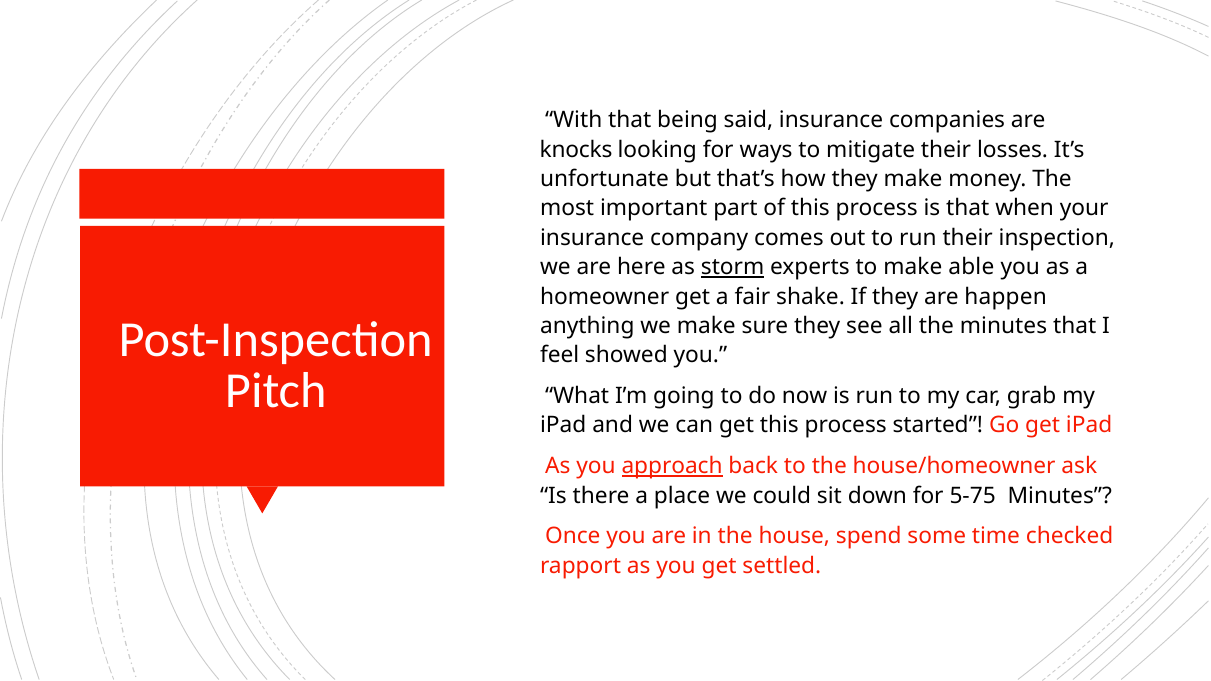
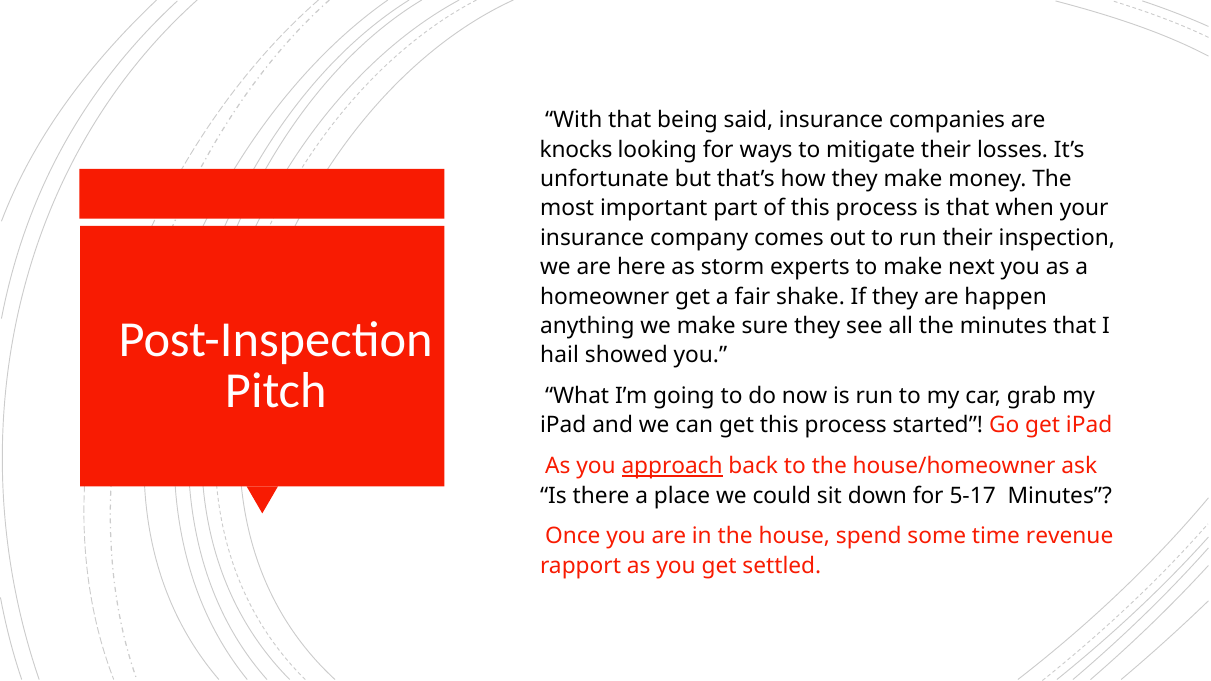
storm underline: present -> none
able: able -> next
feel: feel -> hail
5-75: 5-75 -> 5-17
checked: checked -> revenue
